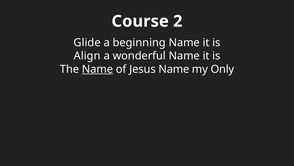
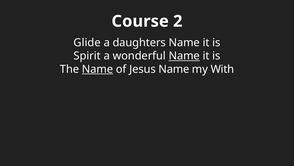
beginning: beginning -> daughters
Align: Align -> Spirit
Name at (184, 56) underline: none -> present
Only: Only -> With
